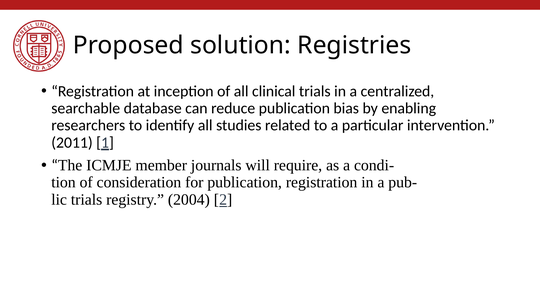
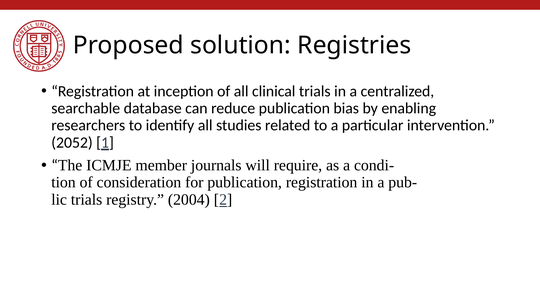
2011: 2011 -> 2052
